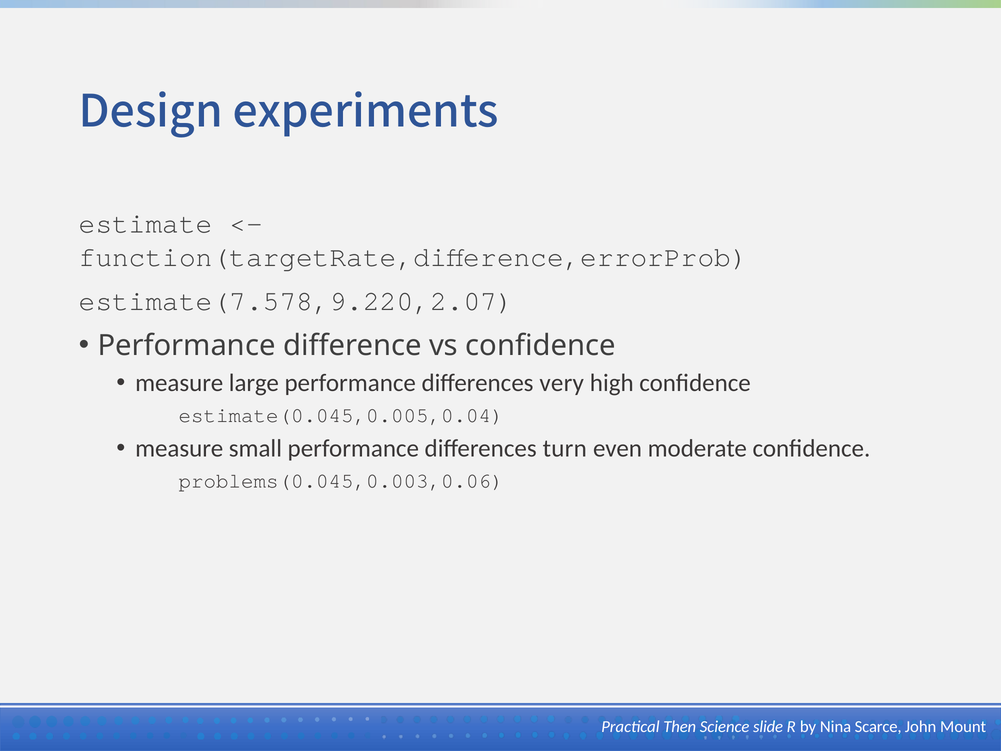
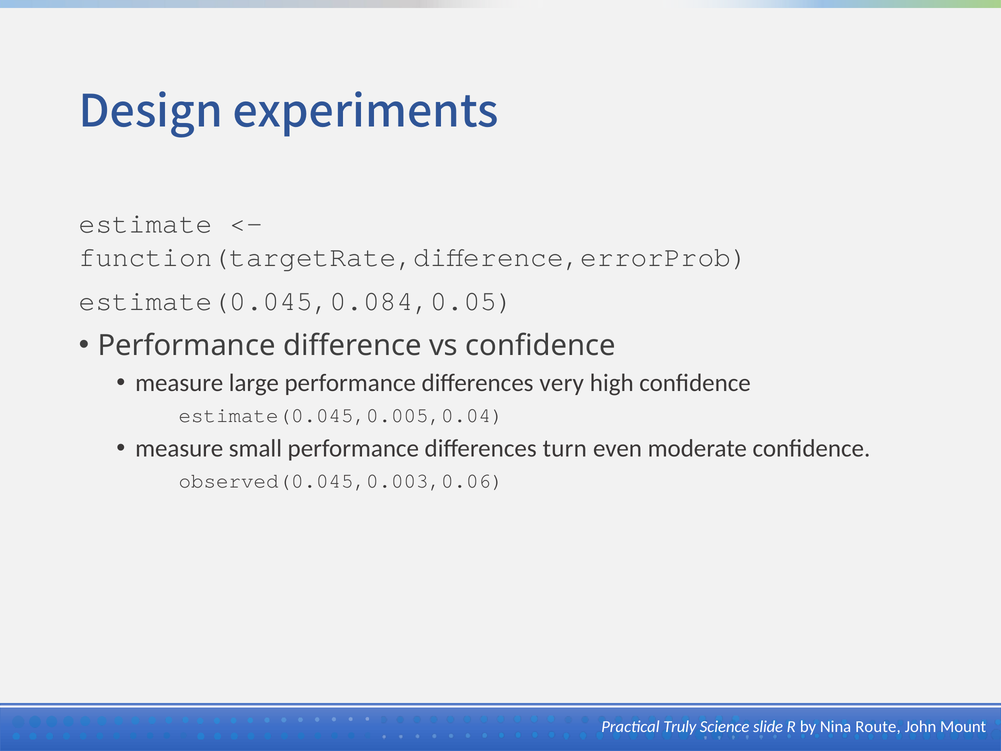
estimate(7.578,9.220,2.07: estimate(7.578,9.220,2.07 -> estimate(0.045,0.084,0.05
problems(0.045,0.003,0.06: problems(0.045,0.003,0.06 -> observed(0.045,0.003,0.06
Then: Then -> Truly
Scarce: Scarce -> Route
